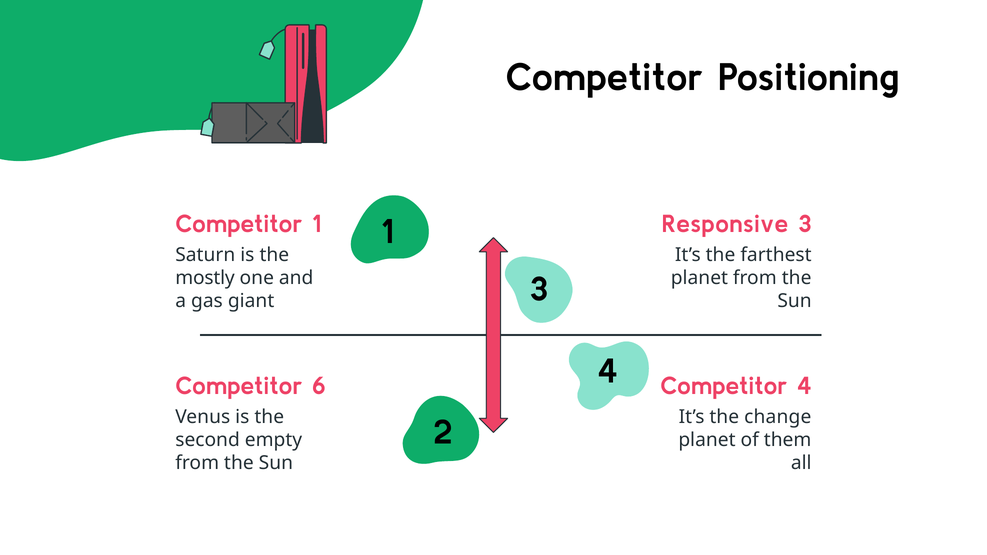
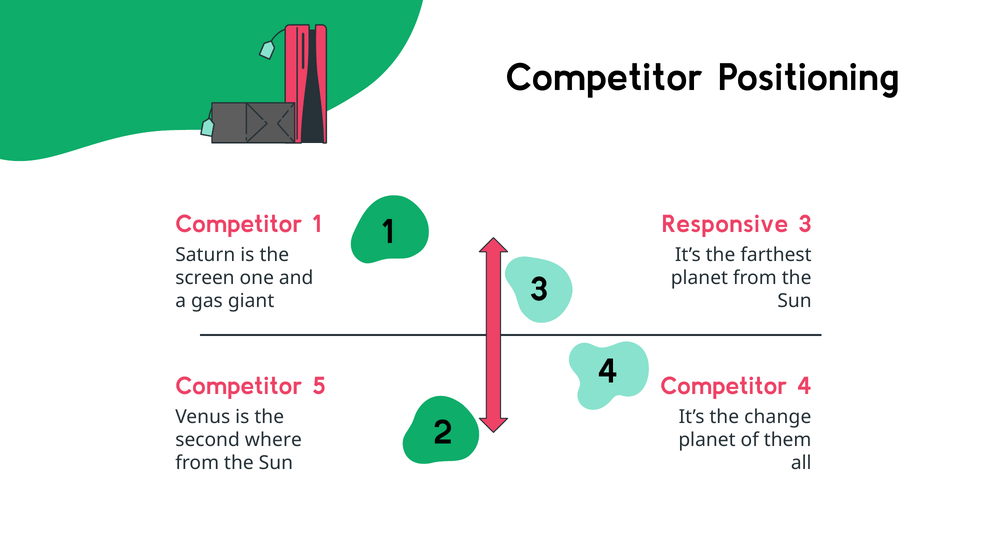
mostly: mostly -> screen
6: 6 -> 5
empty: empty -> where
